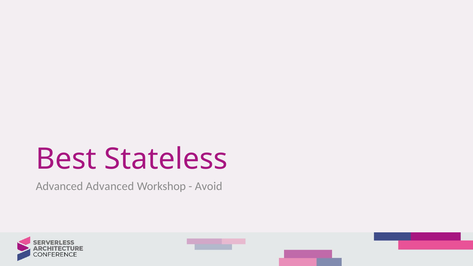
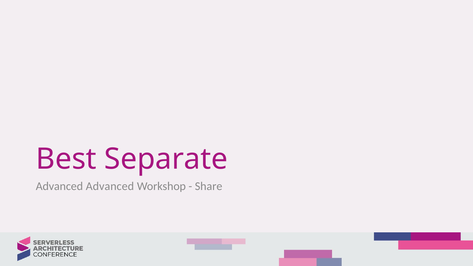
Stateless: Stateless -> Separate
Avoid: Avoid -> Share
